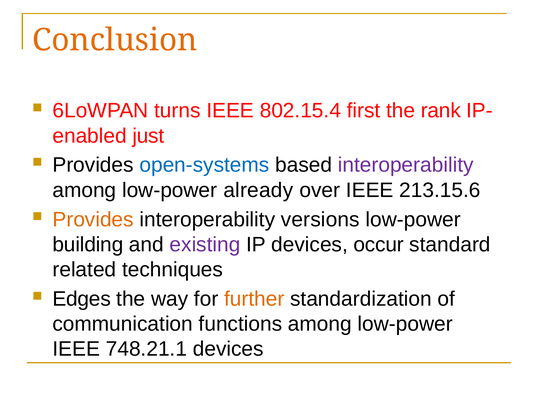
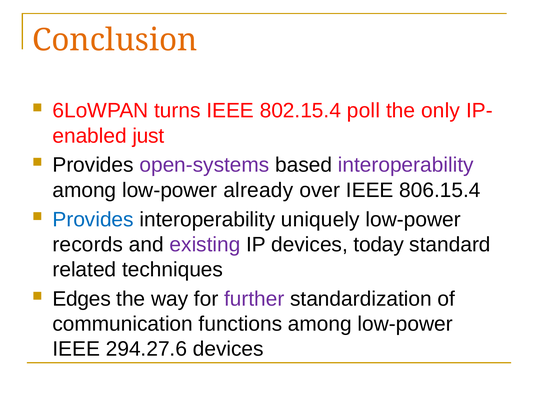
first: first -> poll
rank: rank -> only
open-systems colour: blue -> purple
213.15.6: 213.15.6 -> 806.15.4
Provides at (93, 220) colour: orange -> blue
versions: versions -> uniquely
building: building -> records
occur: occur -> today
further colour: orange -> purple
748.21.1: 748.21.1 -> 294.27.6
